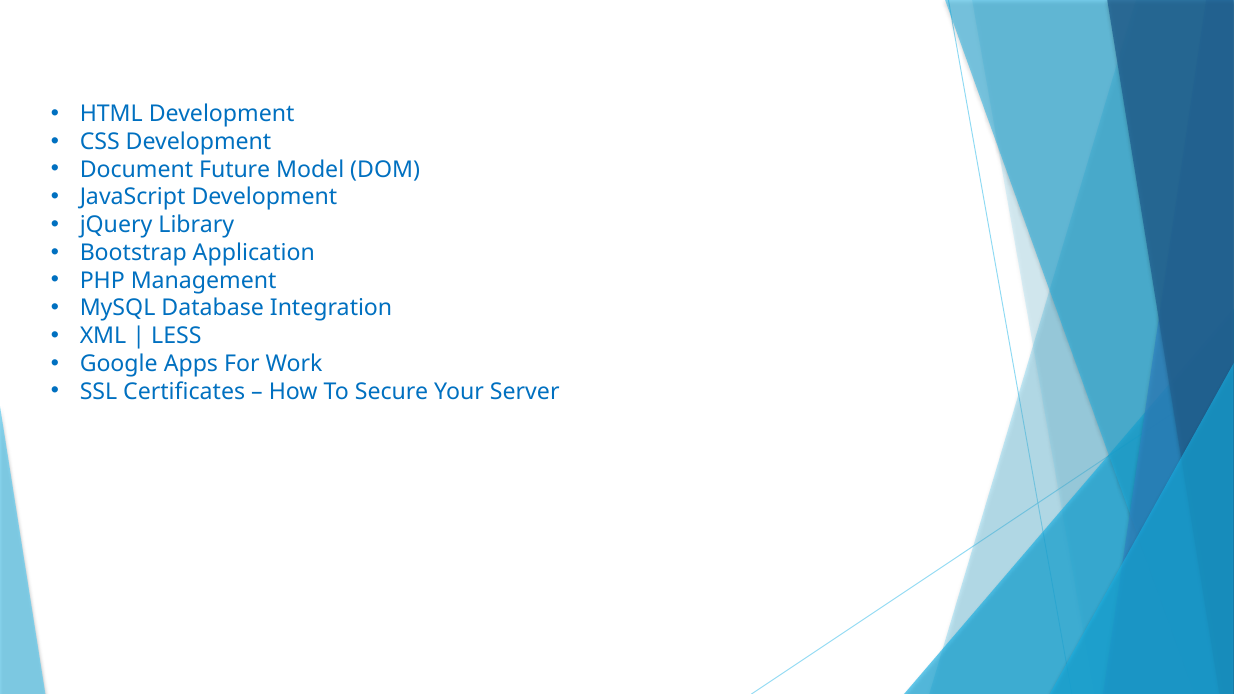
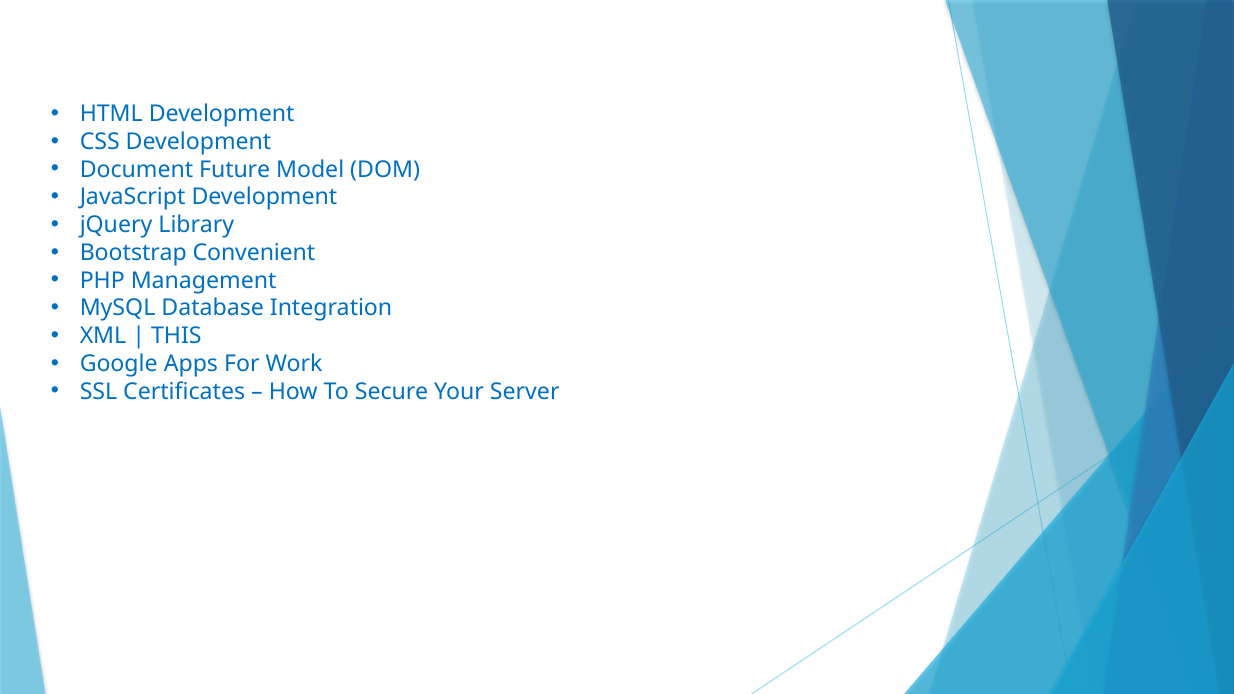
Application: Application -> Convenient
LESS: LESS -> THIS
